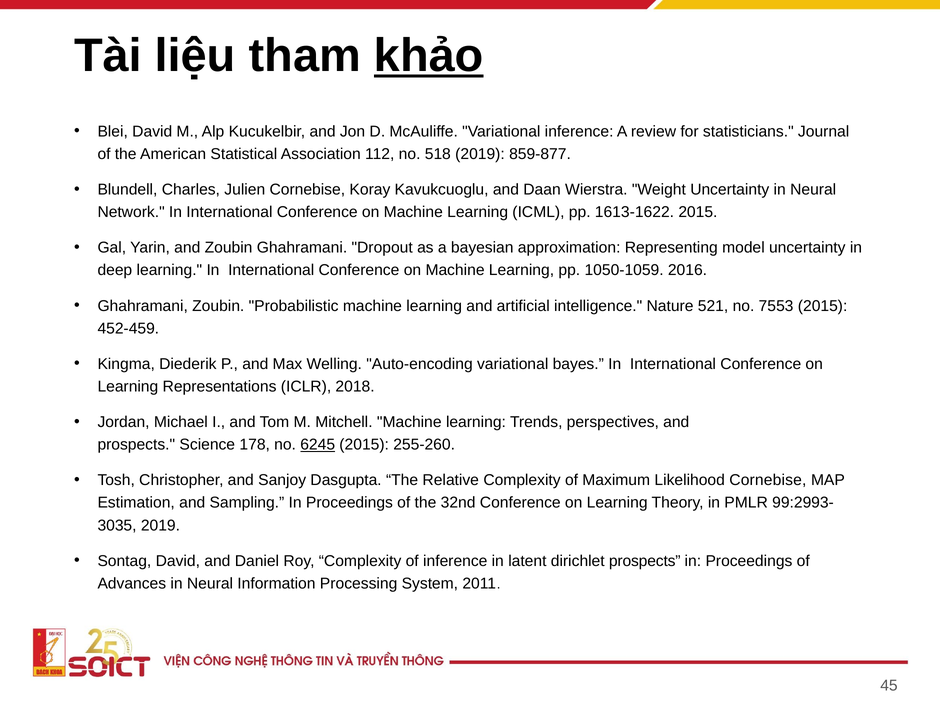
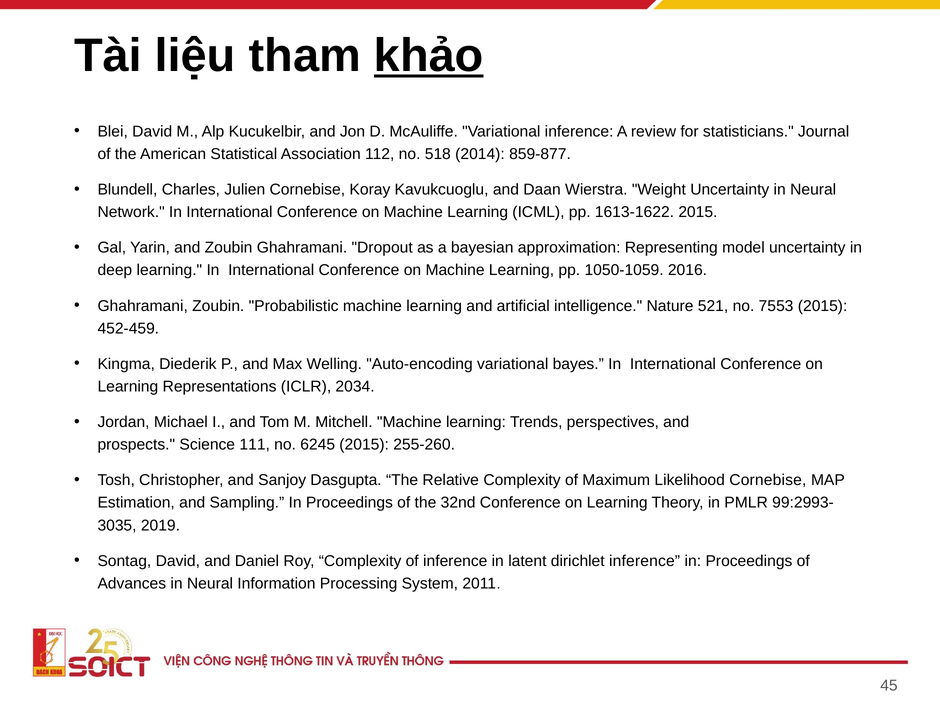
518 2019: 2019 -> 2014
2018: 2018 -> 2034
178: 178 -> 111
6245 underline: present -> none
dirichlet prospects: prospects -> inference
